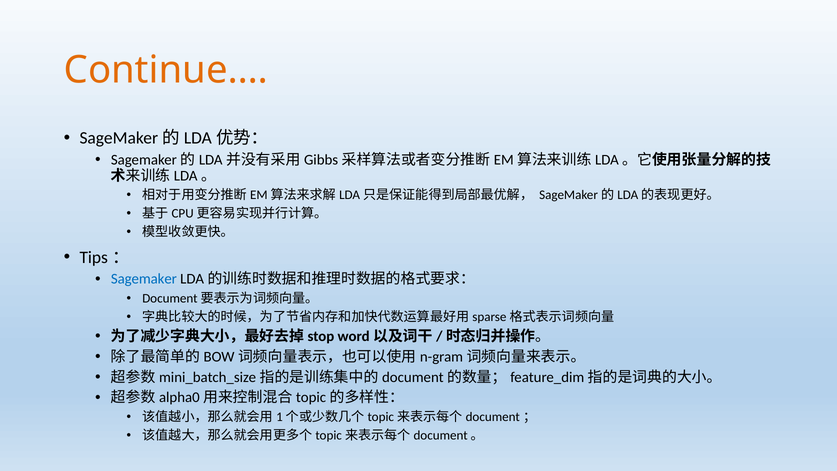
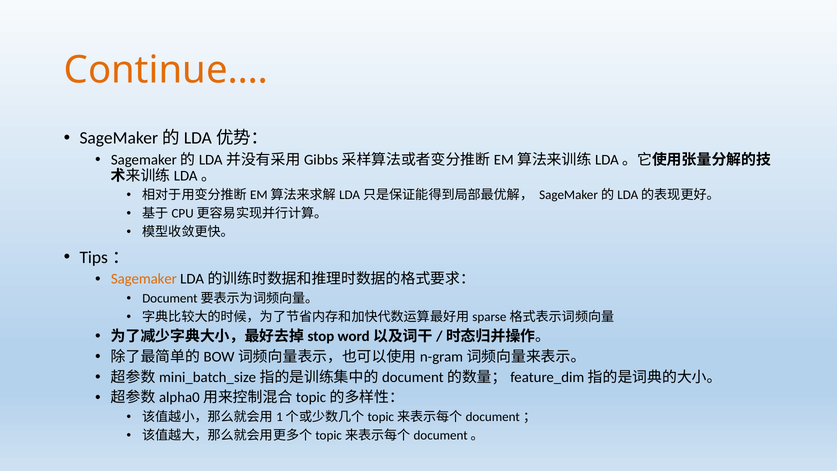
Sagemaker colour: blue -> orange
